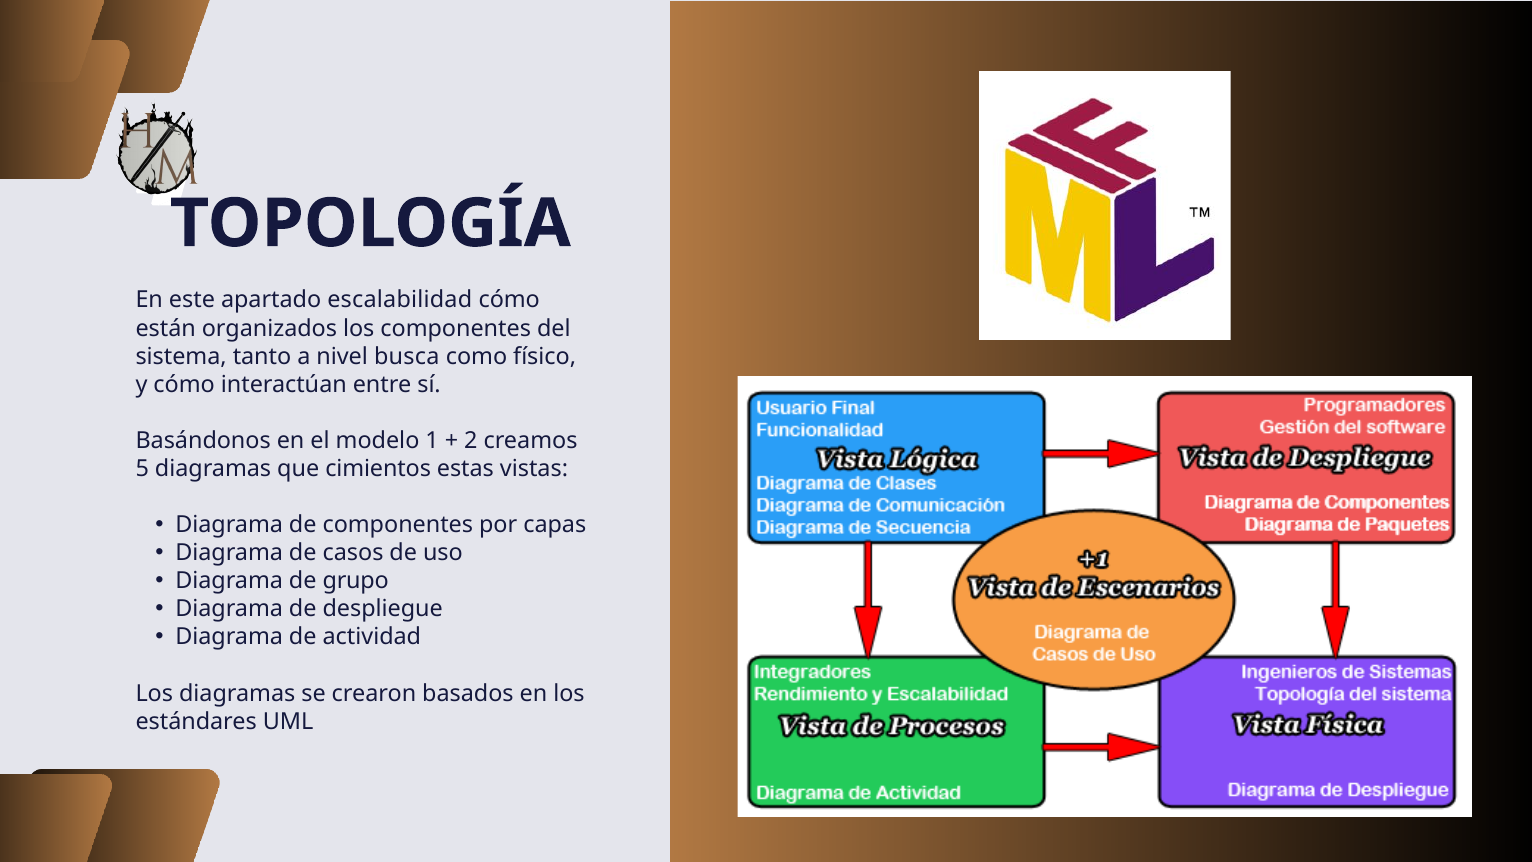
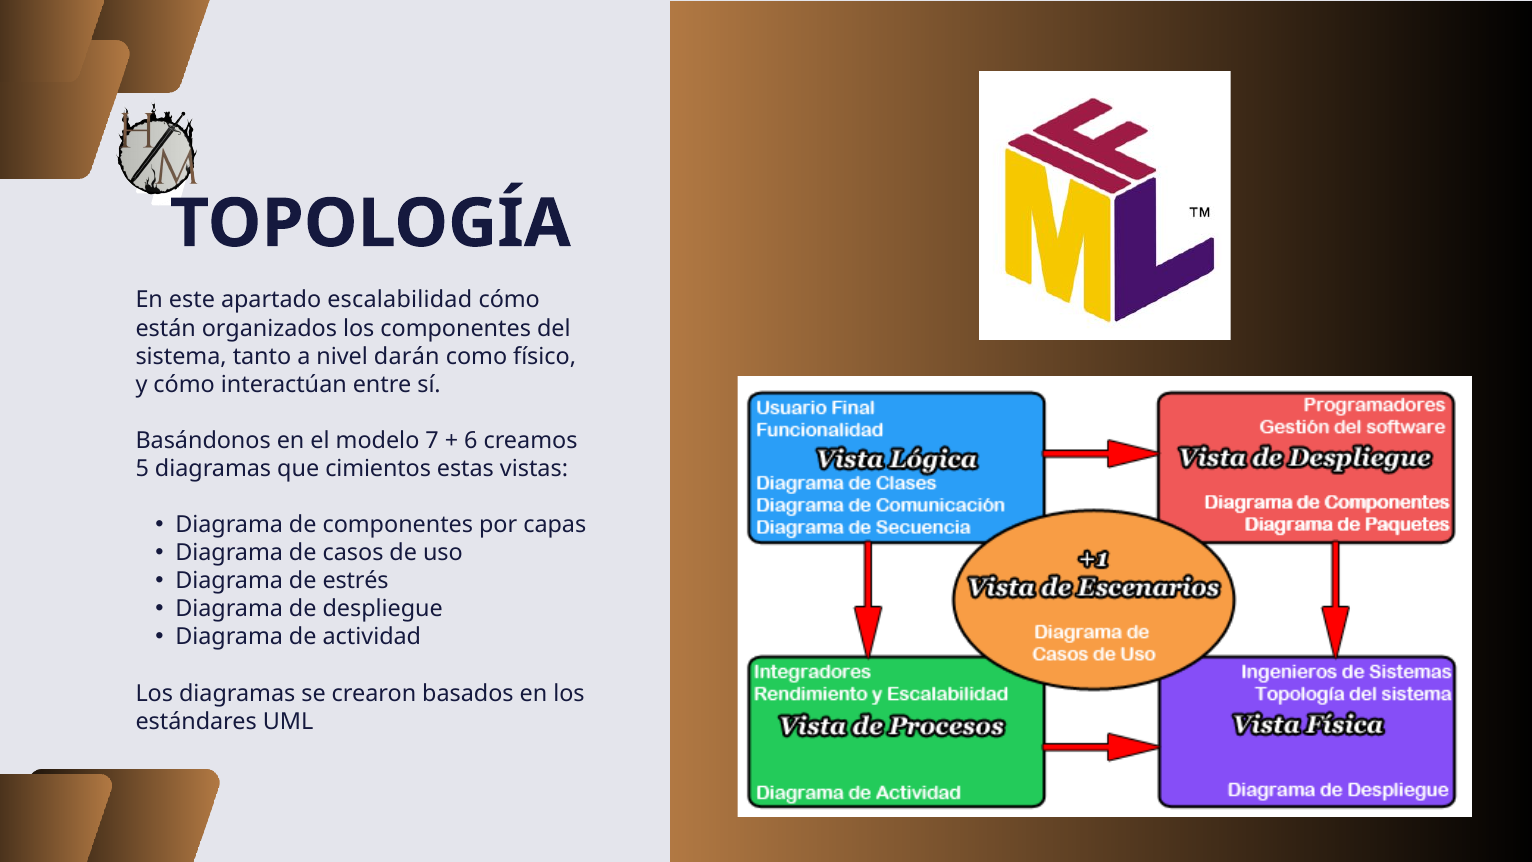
busca: busca -> darán
1: 1 -> 7
2: 2 -> 6
grupo: grupo -> estrés
